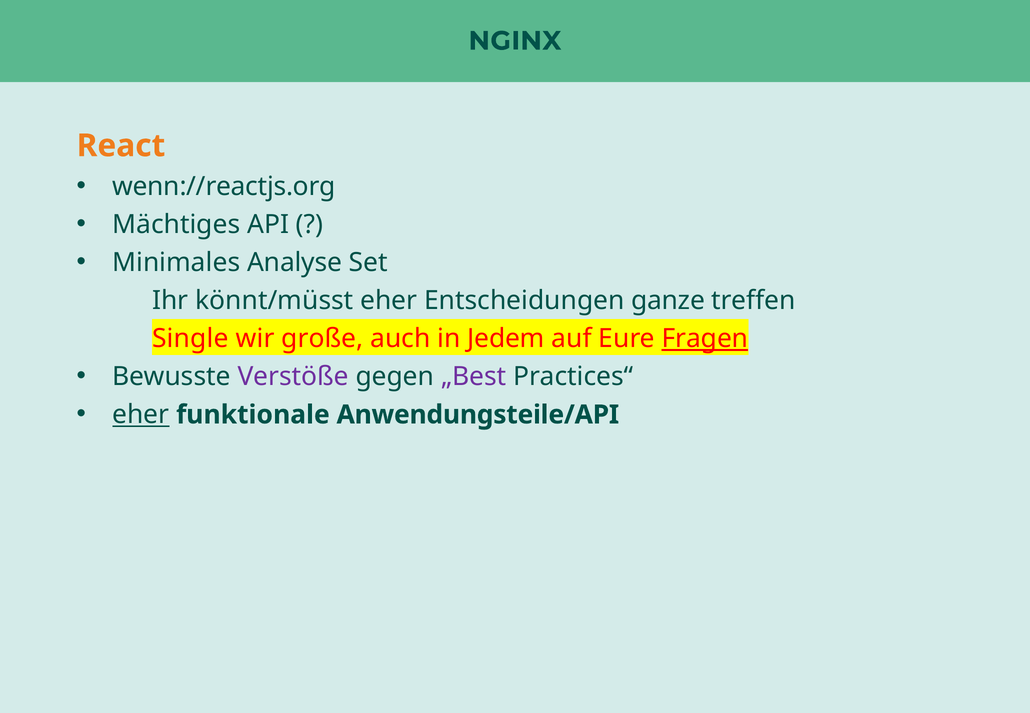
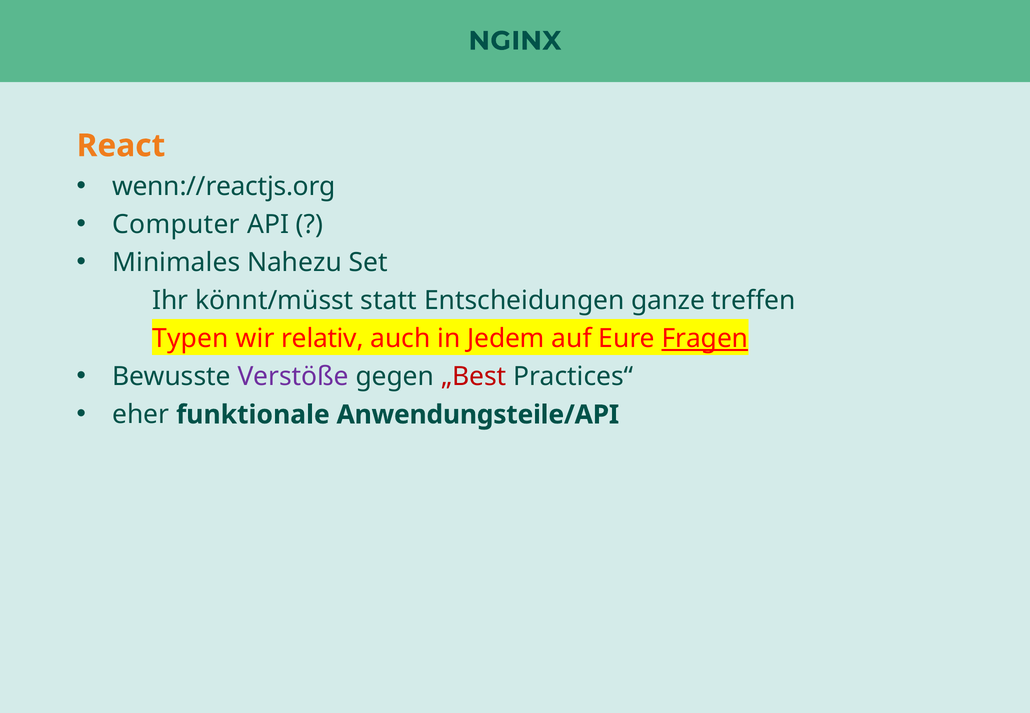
Mächtiges: Mächtiges -> Computer
Analyse: Analyse -> Nahezu
könnt/müsst eher: eher -> statt
Single: Single -> Typen
große: große -> relativ
„Best colour: purple -> red
eher at (141, 415) underline: present -> none
